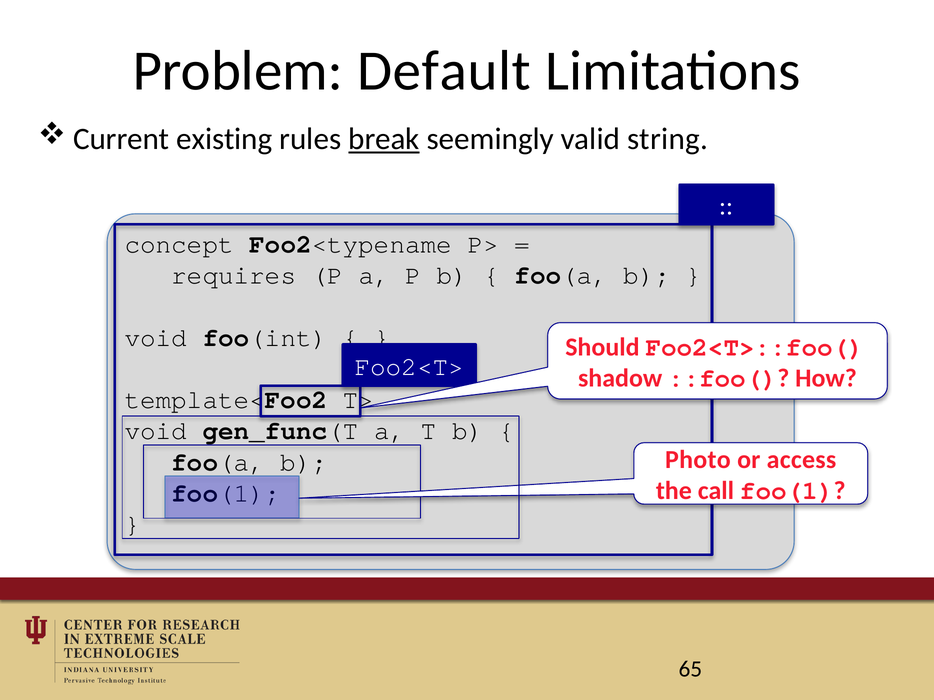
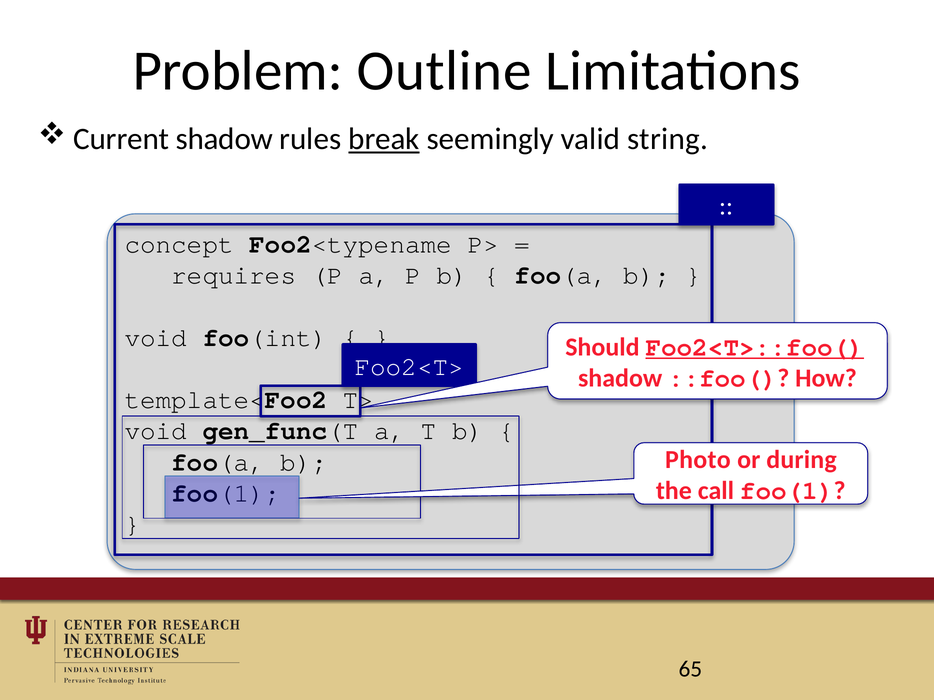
Default: Default -> Outline
Current existing: existing -> shadow
Foo2<T>::foo( underline: none -> present
access: access -> during
